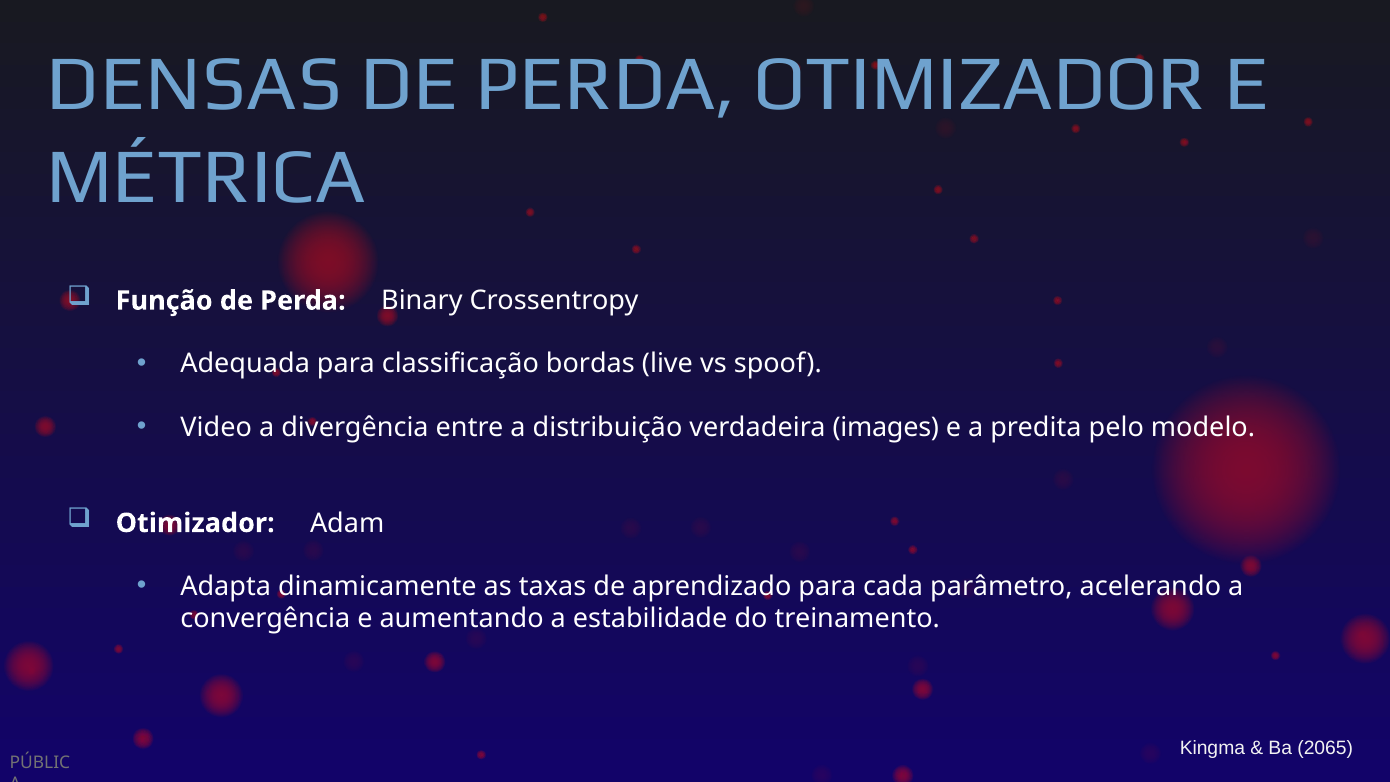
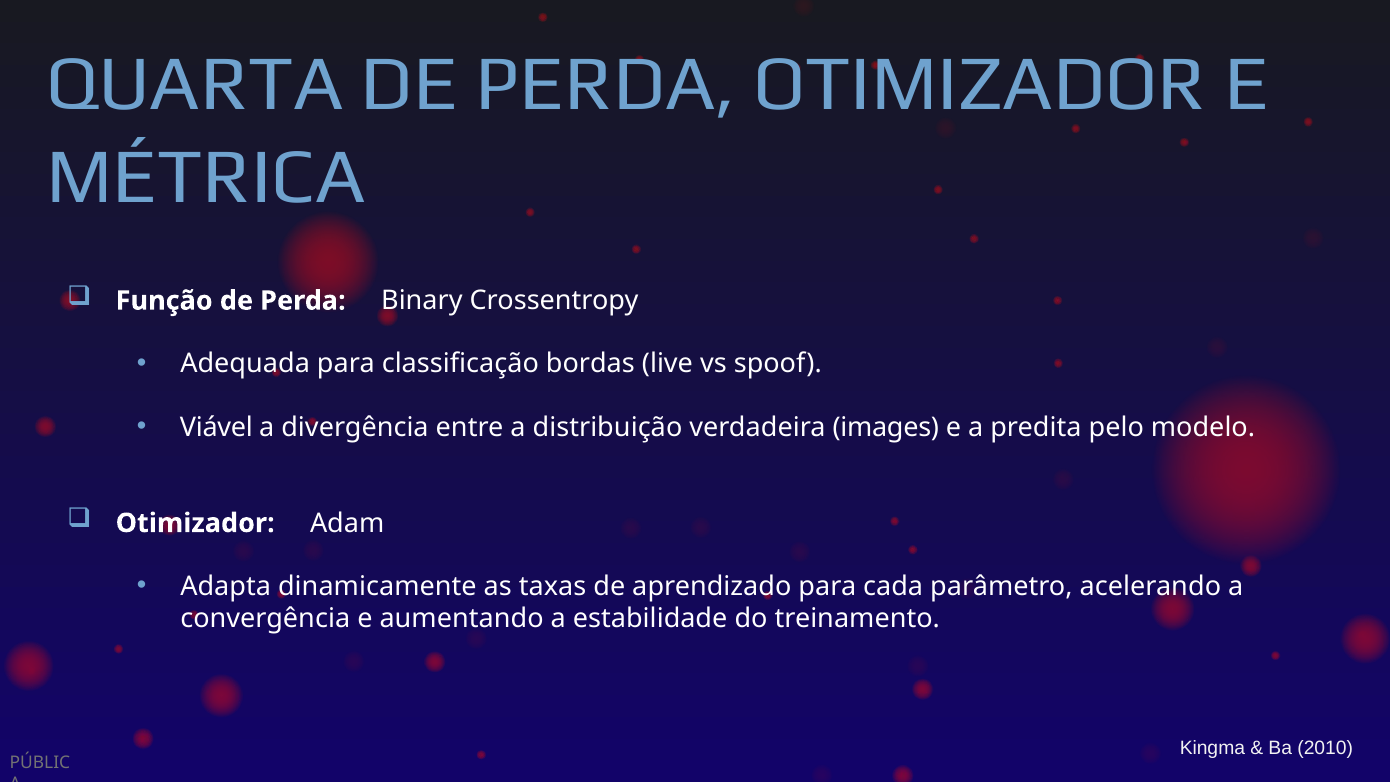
DENSAS: DENSAS -> QUARTA
Video: Video -> Viável
2065: 2065 -> 2010
